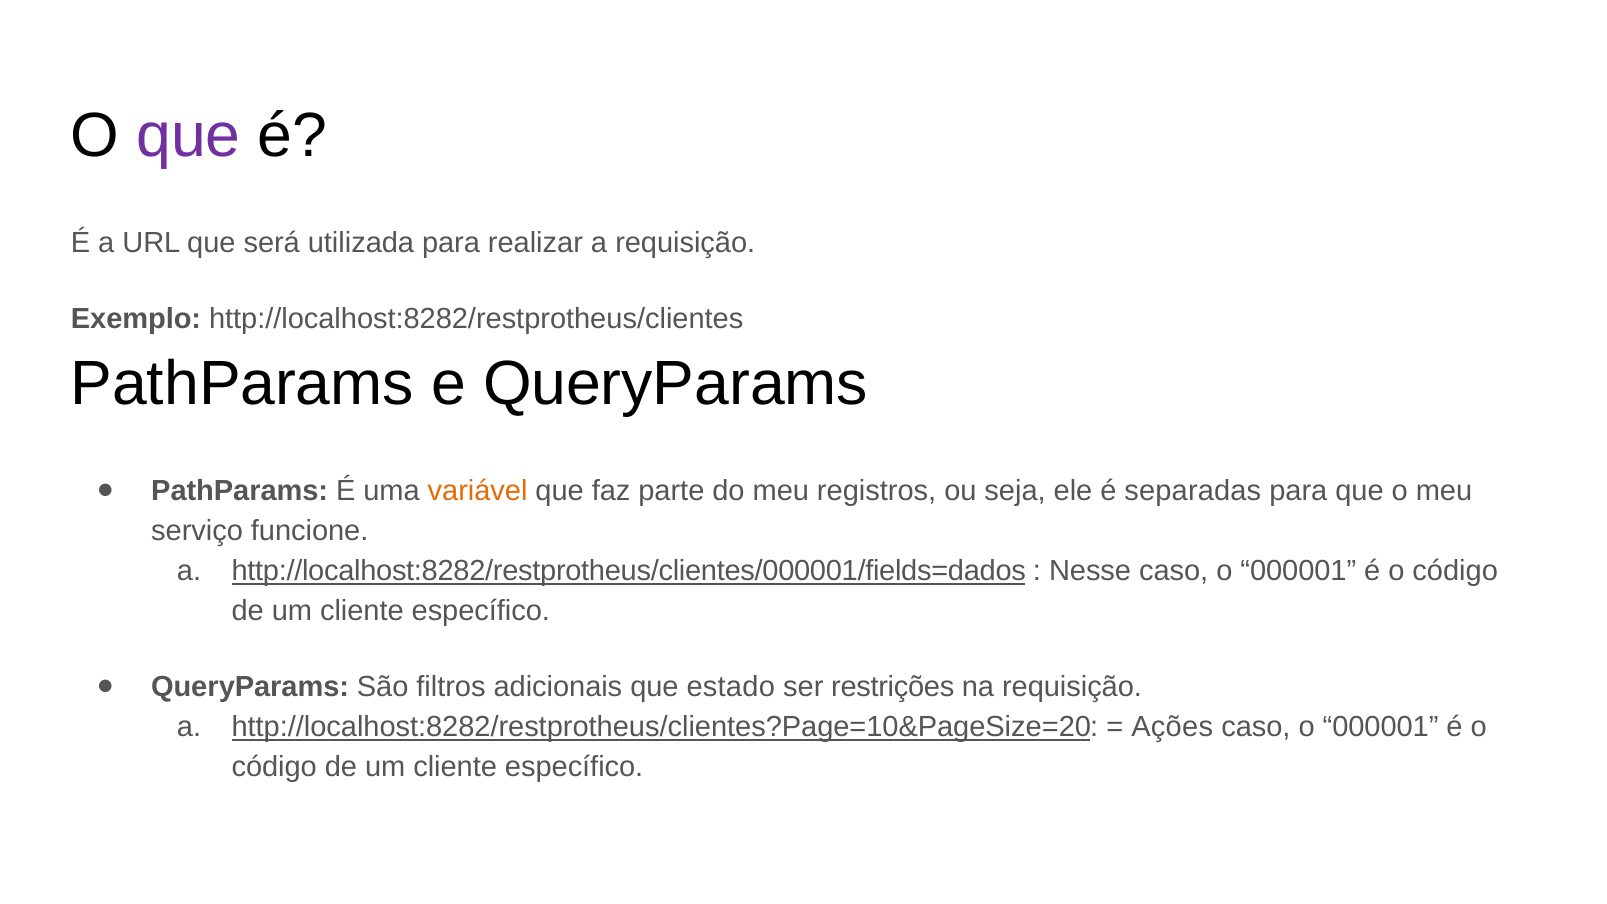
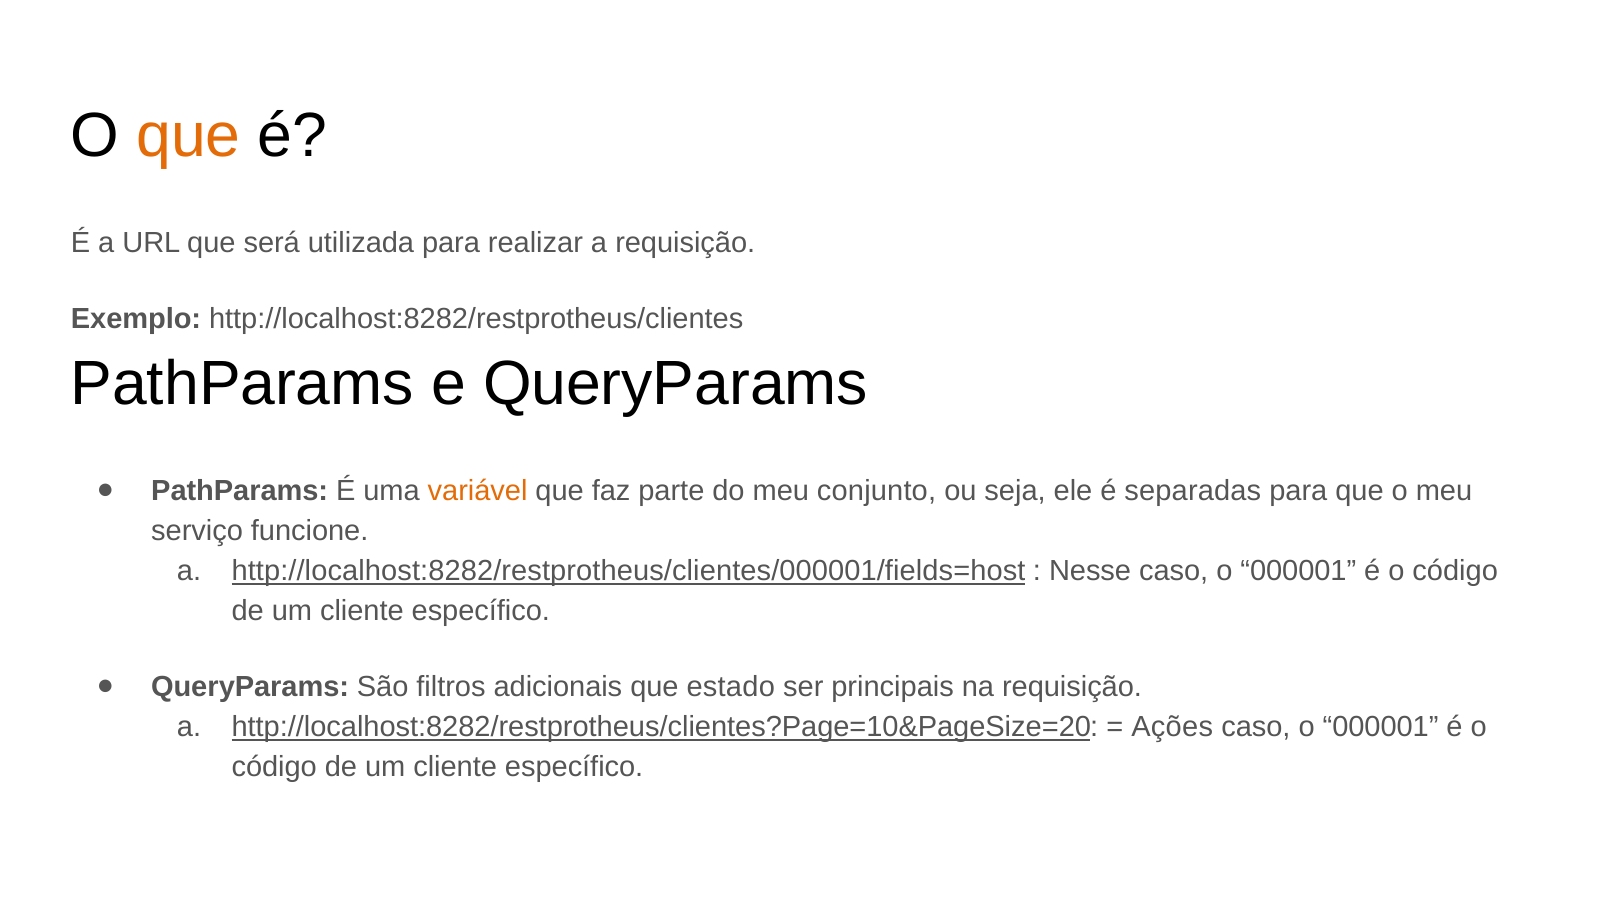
que at (189, 136) colour: purple -> orange
registros: registros -> conjunto
http://localhost:8282/restprotheus/clientes/000001/fields=dados: http://localhost:8282/restprotheus/clientes/000001/fields=dados -> http://localhost:8282/restprotheus/clientes/000001/fields=host
restrições: restrições -> principais
